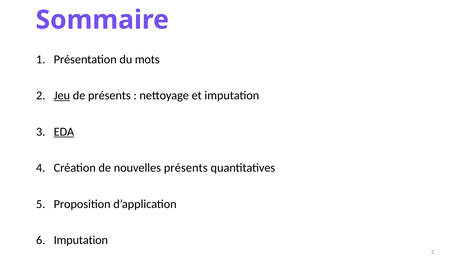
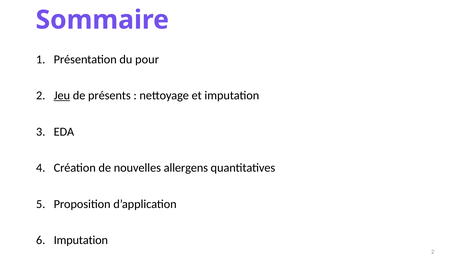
mots: mots -> pour
EDA underline: present -> none
nouvelles présents: présents -> allergens
